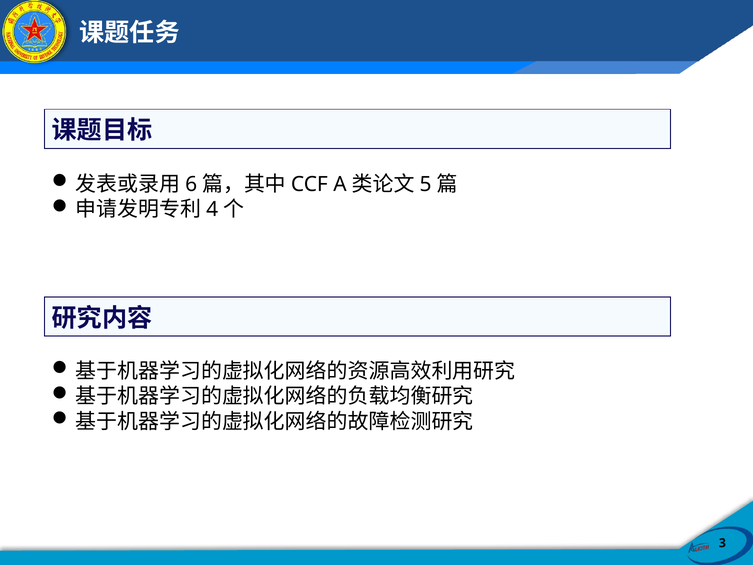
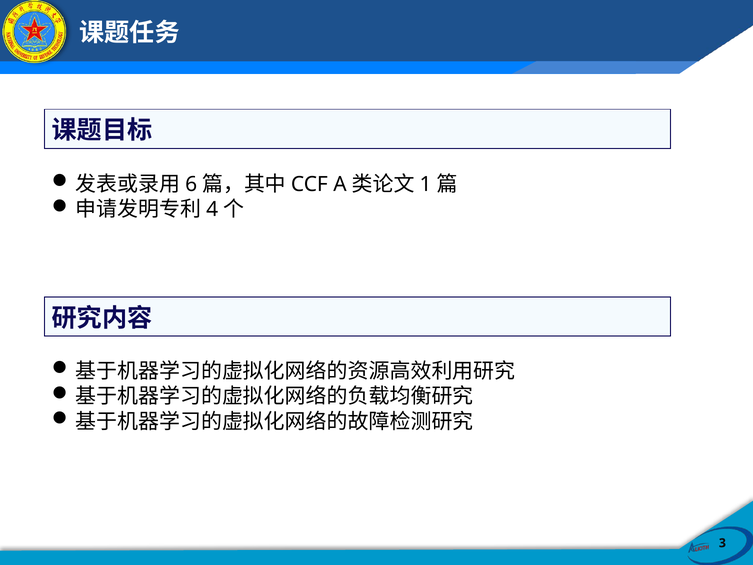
5: 5 -> 1
